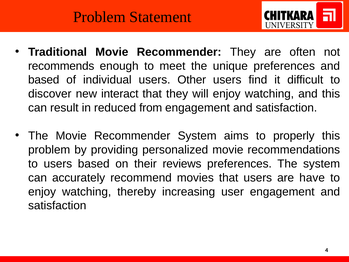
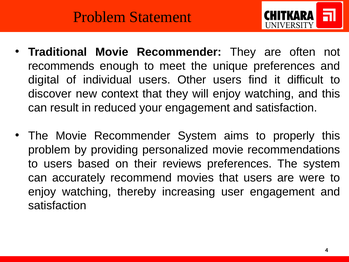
based at (44, 80): based -> digital
interact: interact -> context
from: from -> your
have: have -> were
